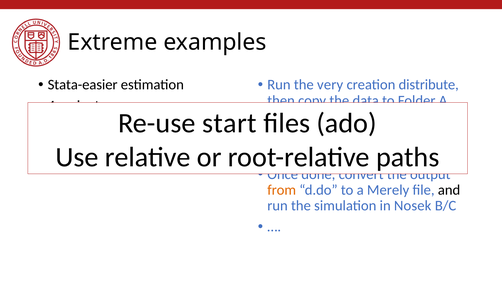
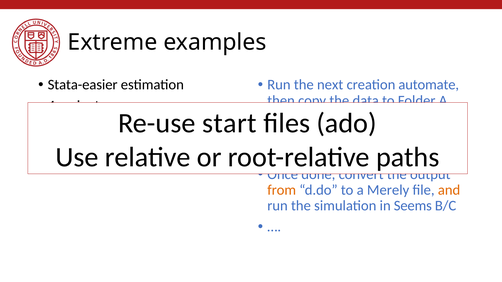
very: very -> next
distribute: distribute -> automate
and at (449, 190) colour: black -> orange
Nosek: Nosek -> Seems
